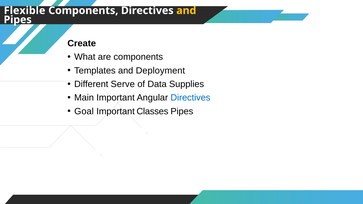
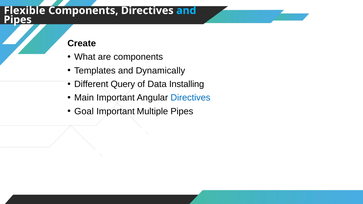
and at (186, 11) colour: yellow -> light blue
Deployment: Deployment -> Dynamically
Serve: Serve -> Query
Supplies: Supplies -> Installing
Classes: Classes -> Multiple
